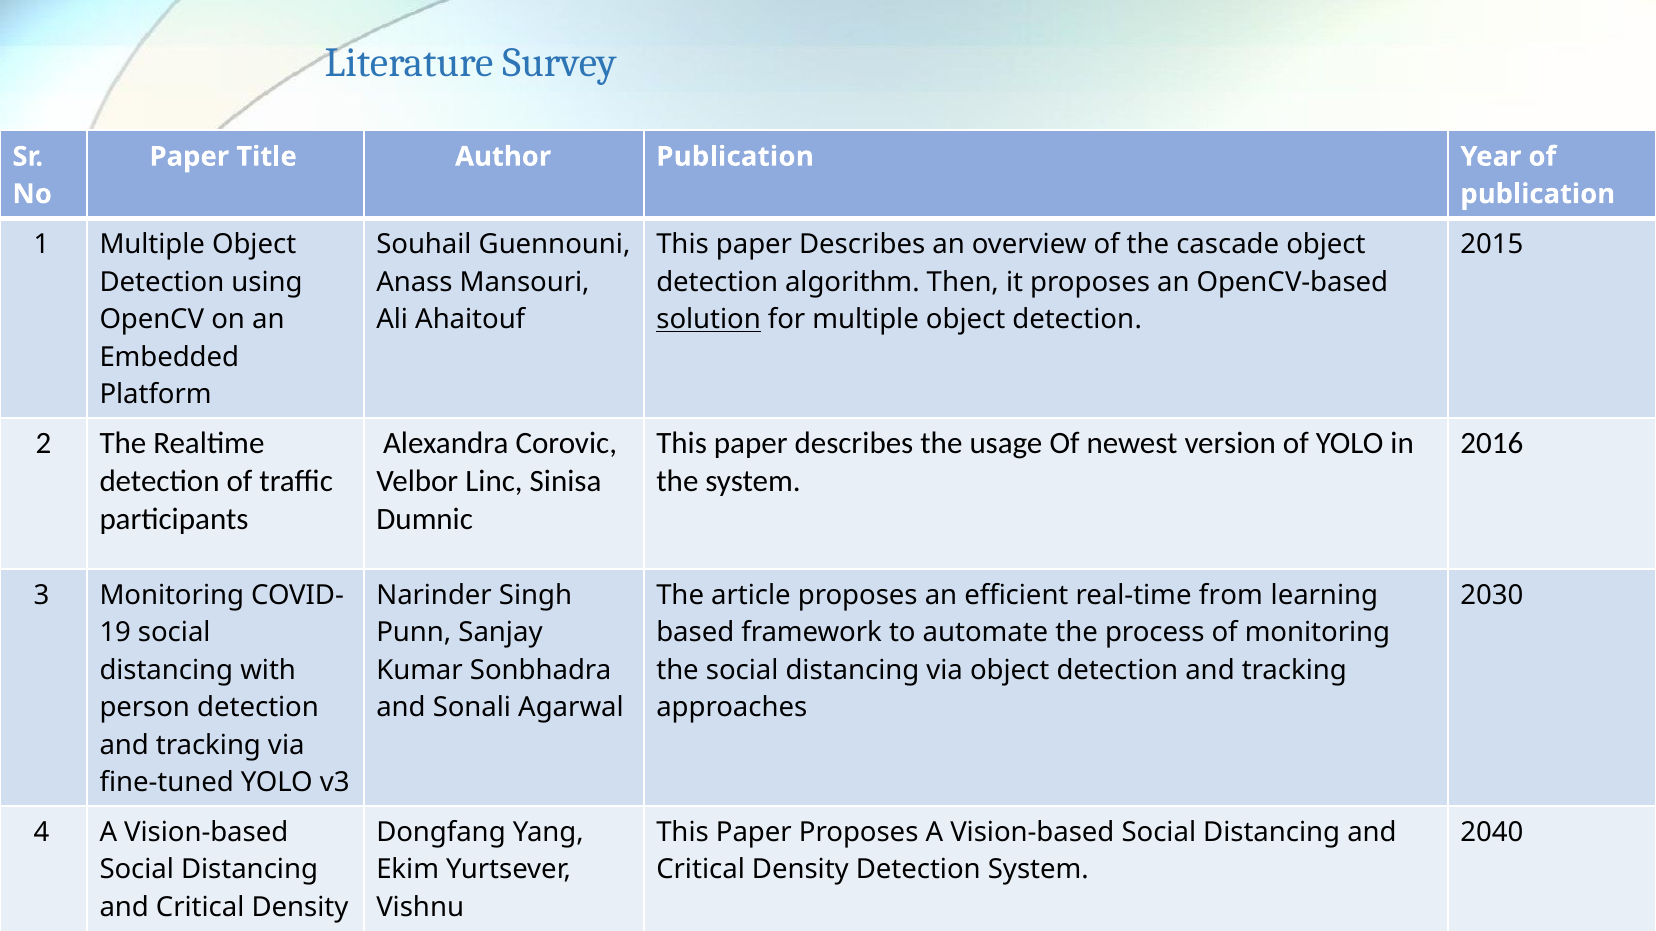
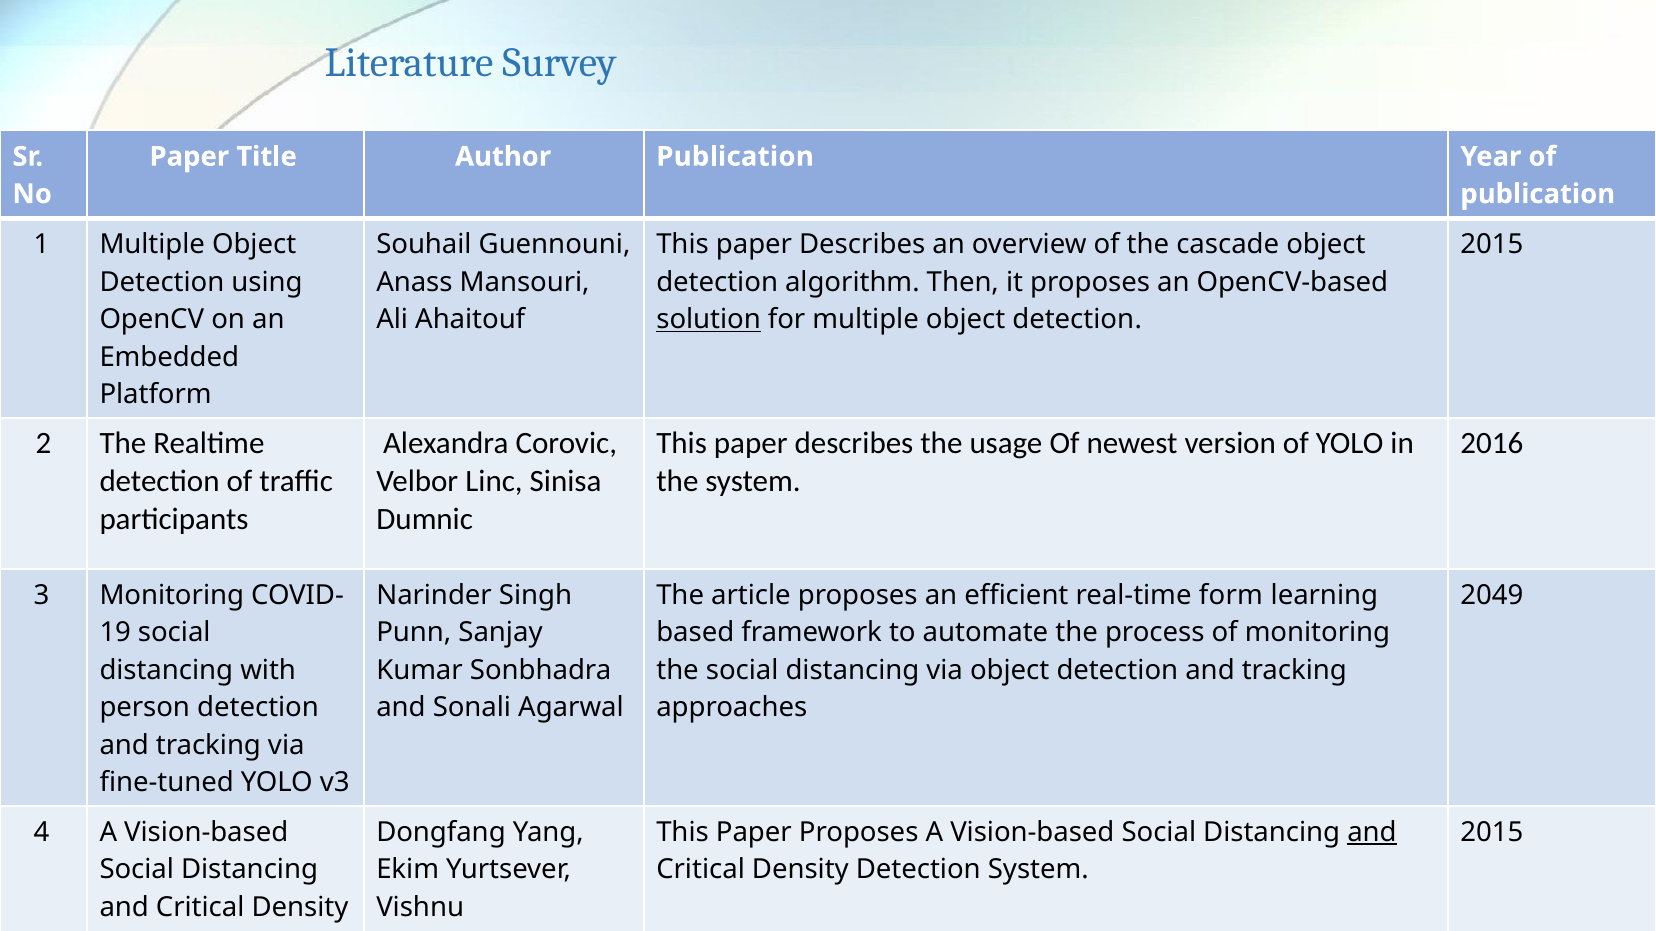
from: from -> form
2030: 2030 -> 2049
and at (1372, 833) underline: none -> present
2040 at (1492, 833): 2040 -> 2015
